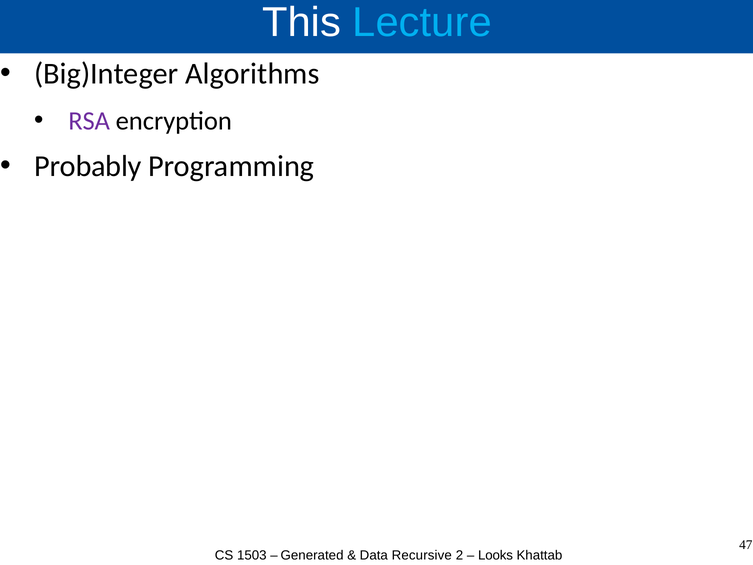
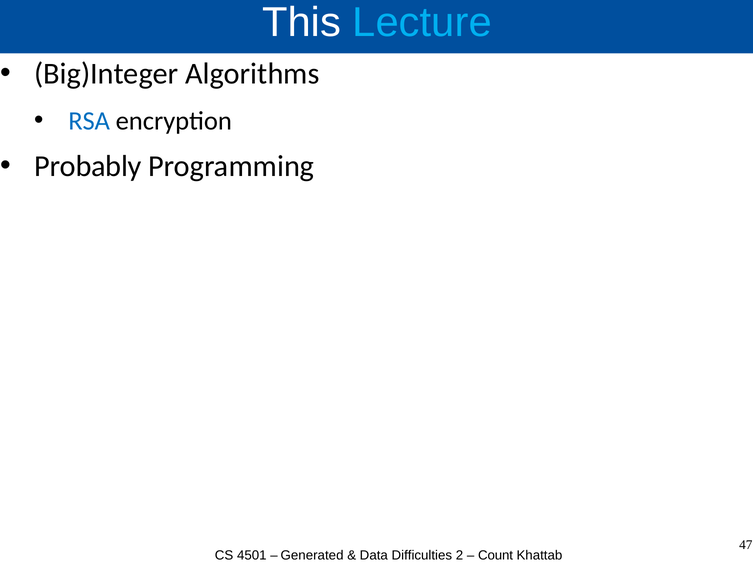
RSA colour: purple -> blue
1503: 1503 -> 4501
Recursive: Recursive -> Difficulties
Looks: Looks -> Count
